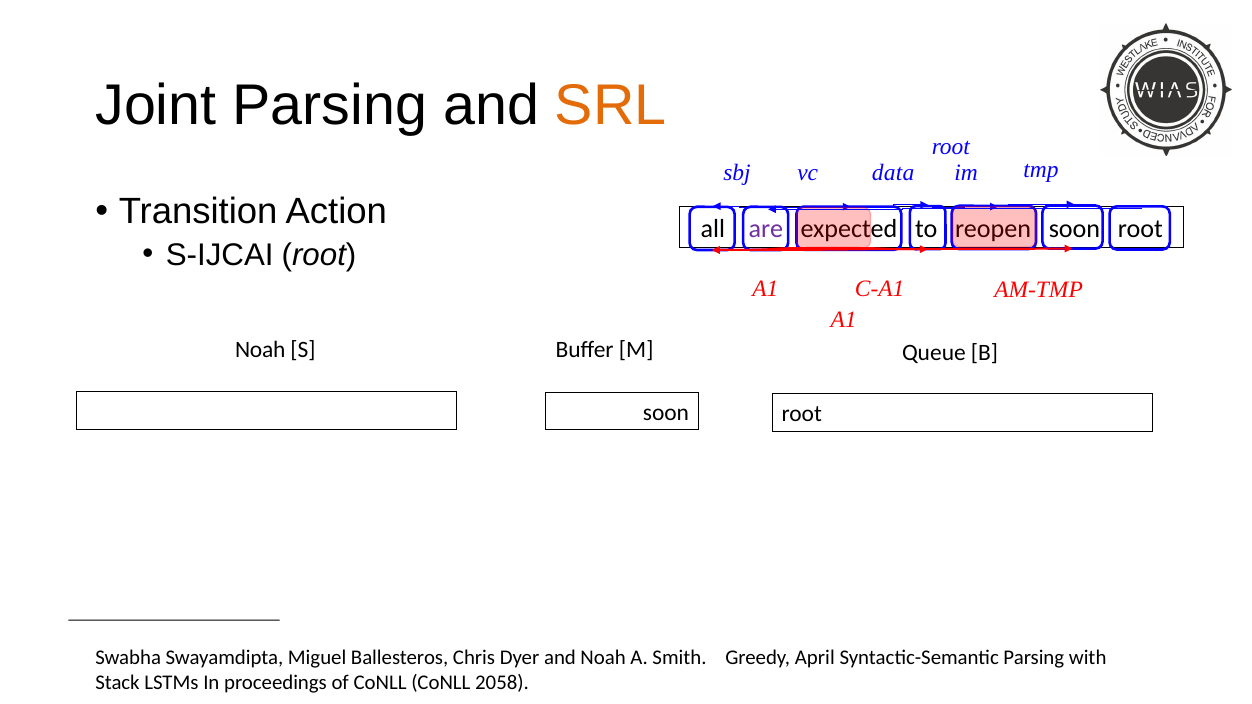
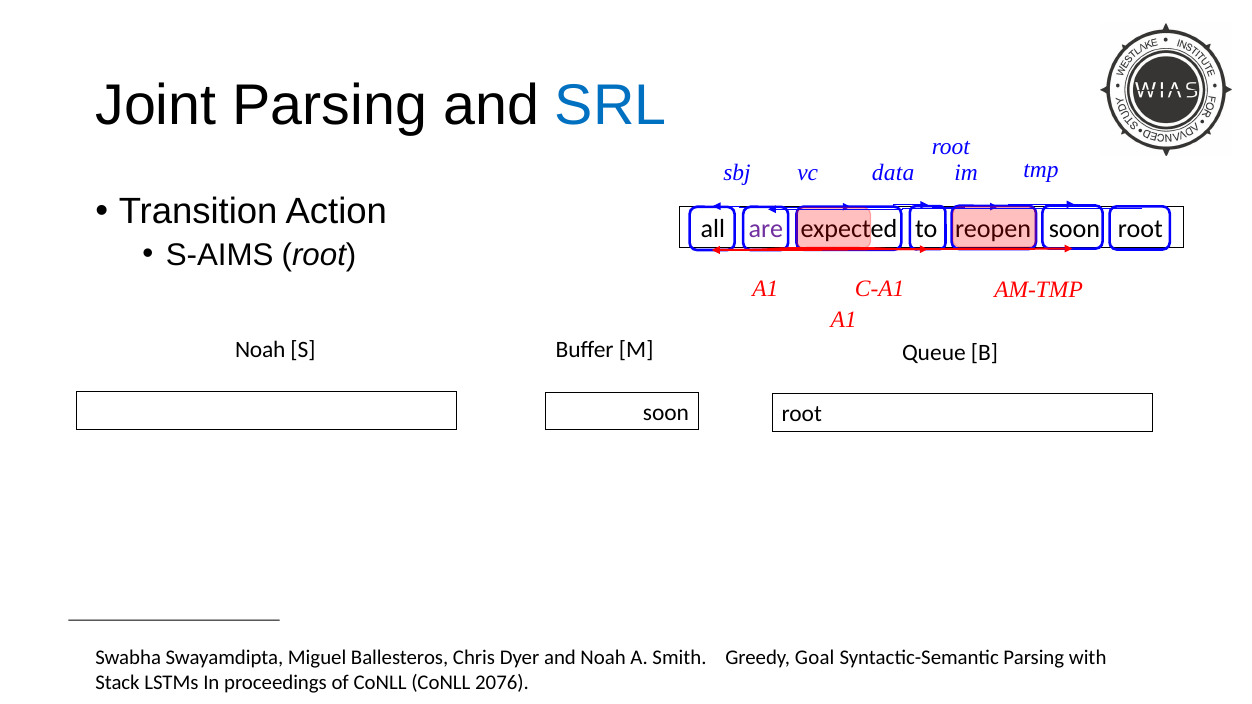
SRL colour: orange -> blue
S-IJCAI: S-IJCAI -> S-AIMS
April: April -> Goal
2058: 2058 -> 2076
